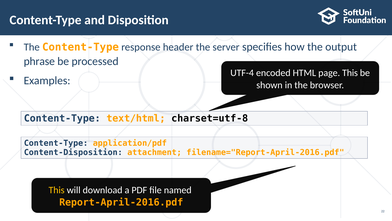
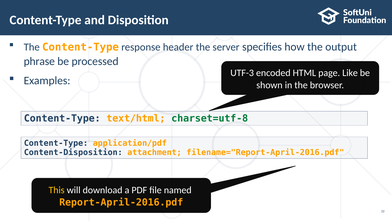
UTF-4: UTF-4 -> UTF-3
page This: This -> Like
charset=utf-8 colour: black -> green
